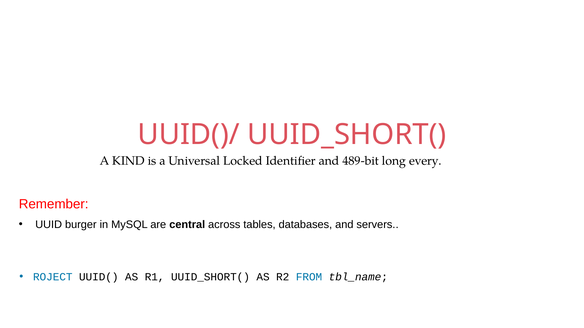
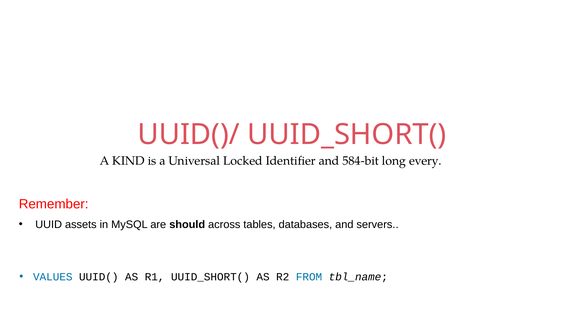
489-bit: 489-bit -> 584-bit
burger: burger -> assets
central: central -> should
ROJECT: ROJECT -> VALUES
